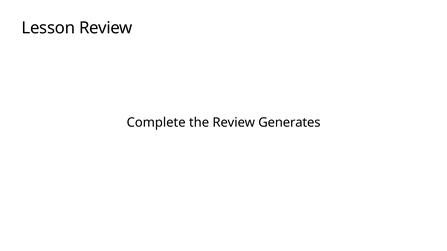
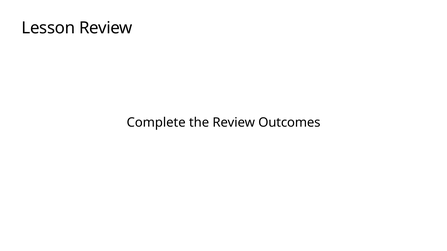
Generates: Generates -> Outcomes
